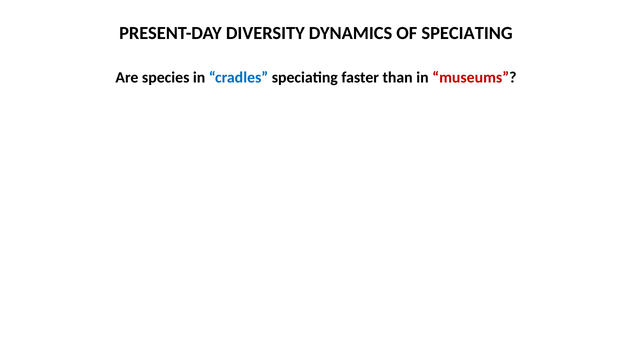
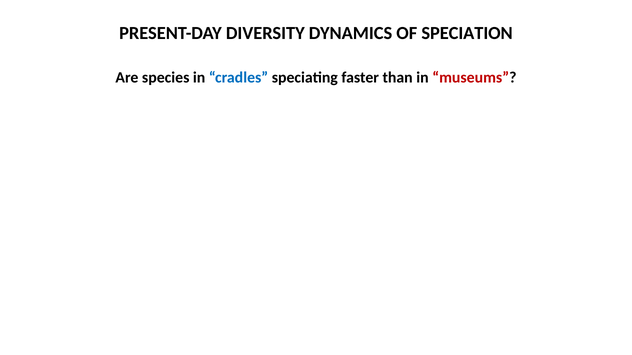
OF SPECIATING: SPECIATING -> SPECIATION
